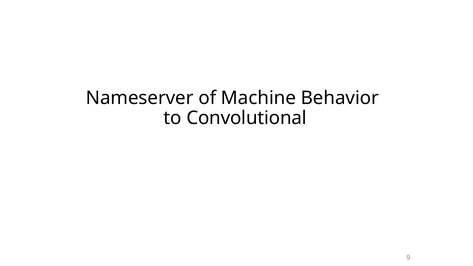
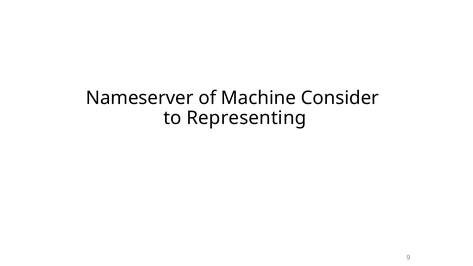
Behavior: Behavior -> Consider
Convolutional: Convolutional -> Representing
